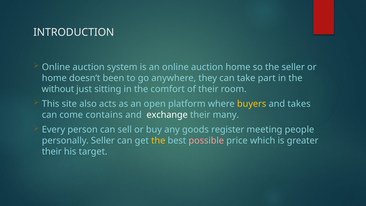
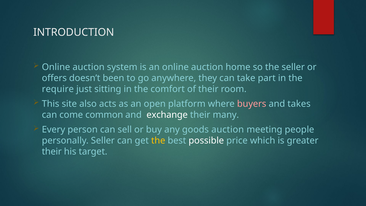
home at (54, 78): home -> offers
without: without -> require
buyers colour: yellow -> pink
contains: contains -> common
goods register: register -> auction
possible colour: pink -> white
